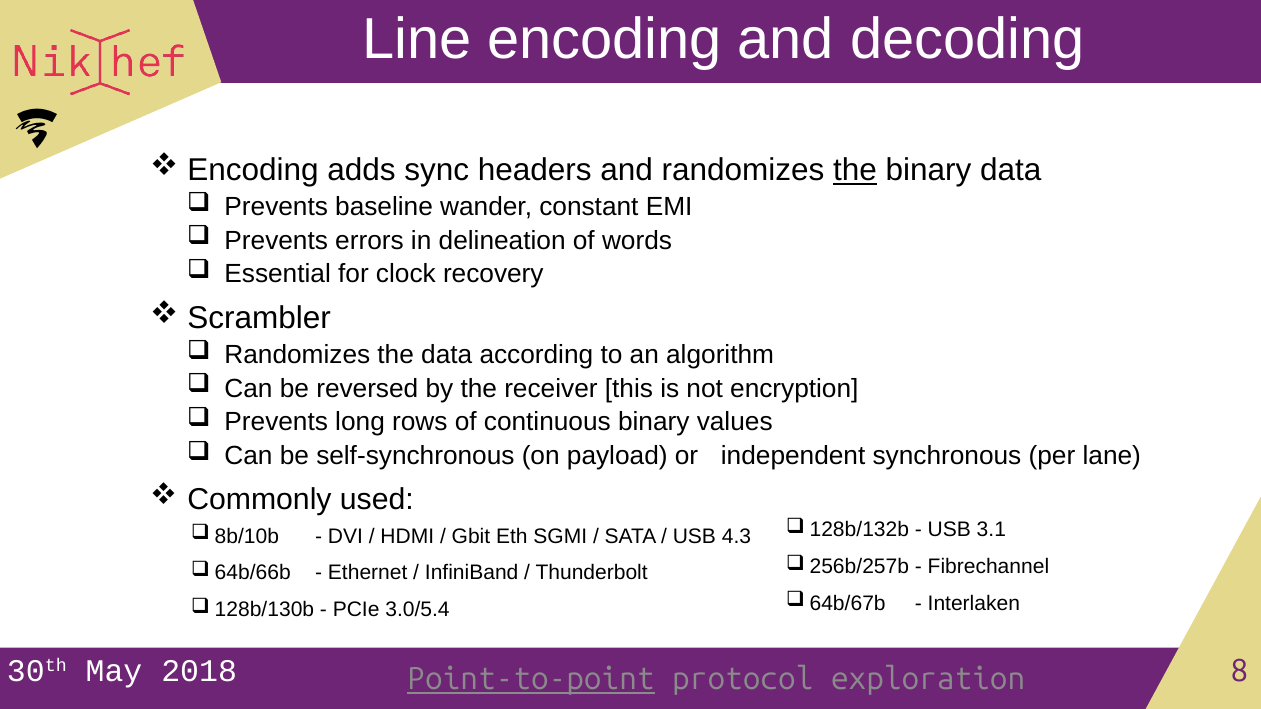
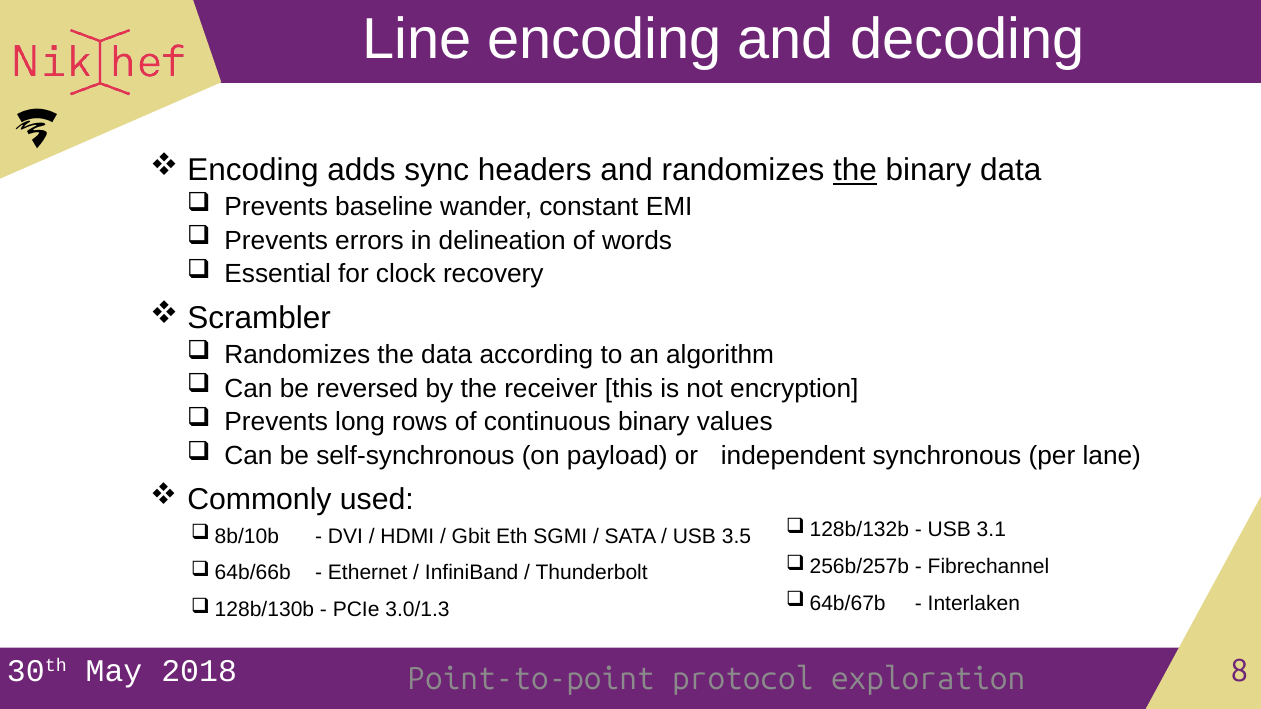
4.3: 4.3 -> 3.5
3.0/5.4: 3.0/5.4 -> 3.0/1.3
Point-to-point underline: present -> none
